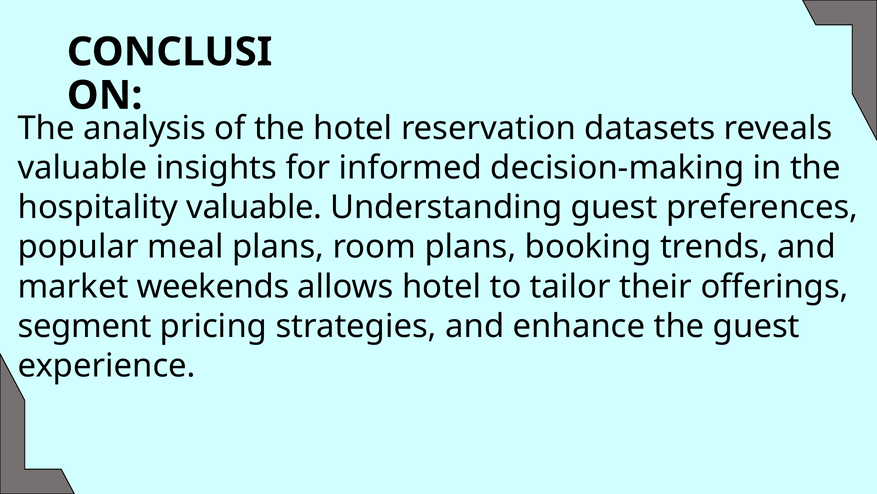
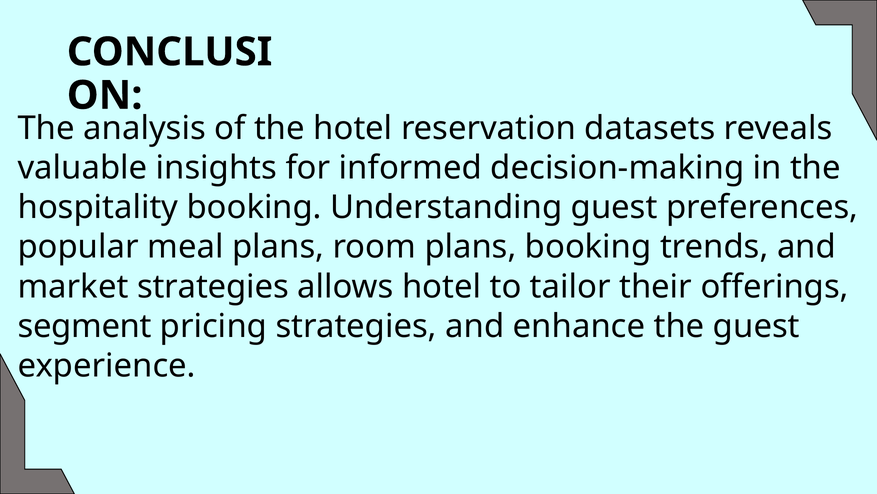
hospitality valuable: valuable -> booking
market weekends: weekends -> strategies
